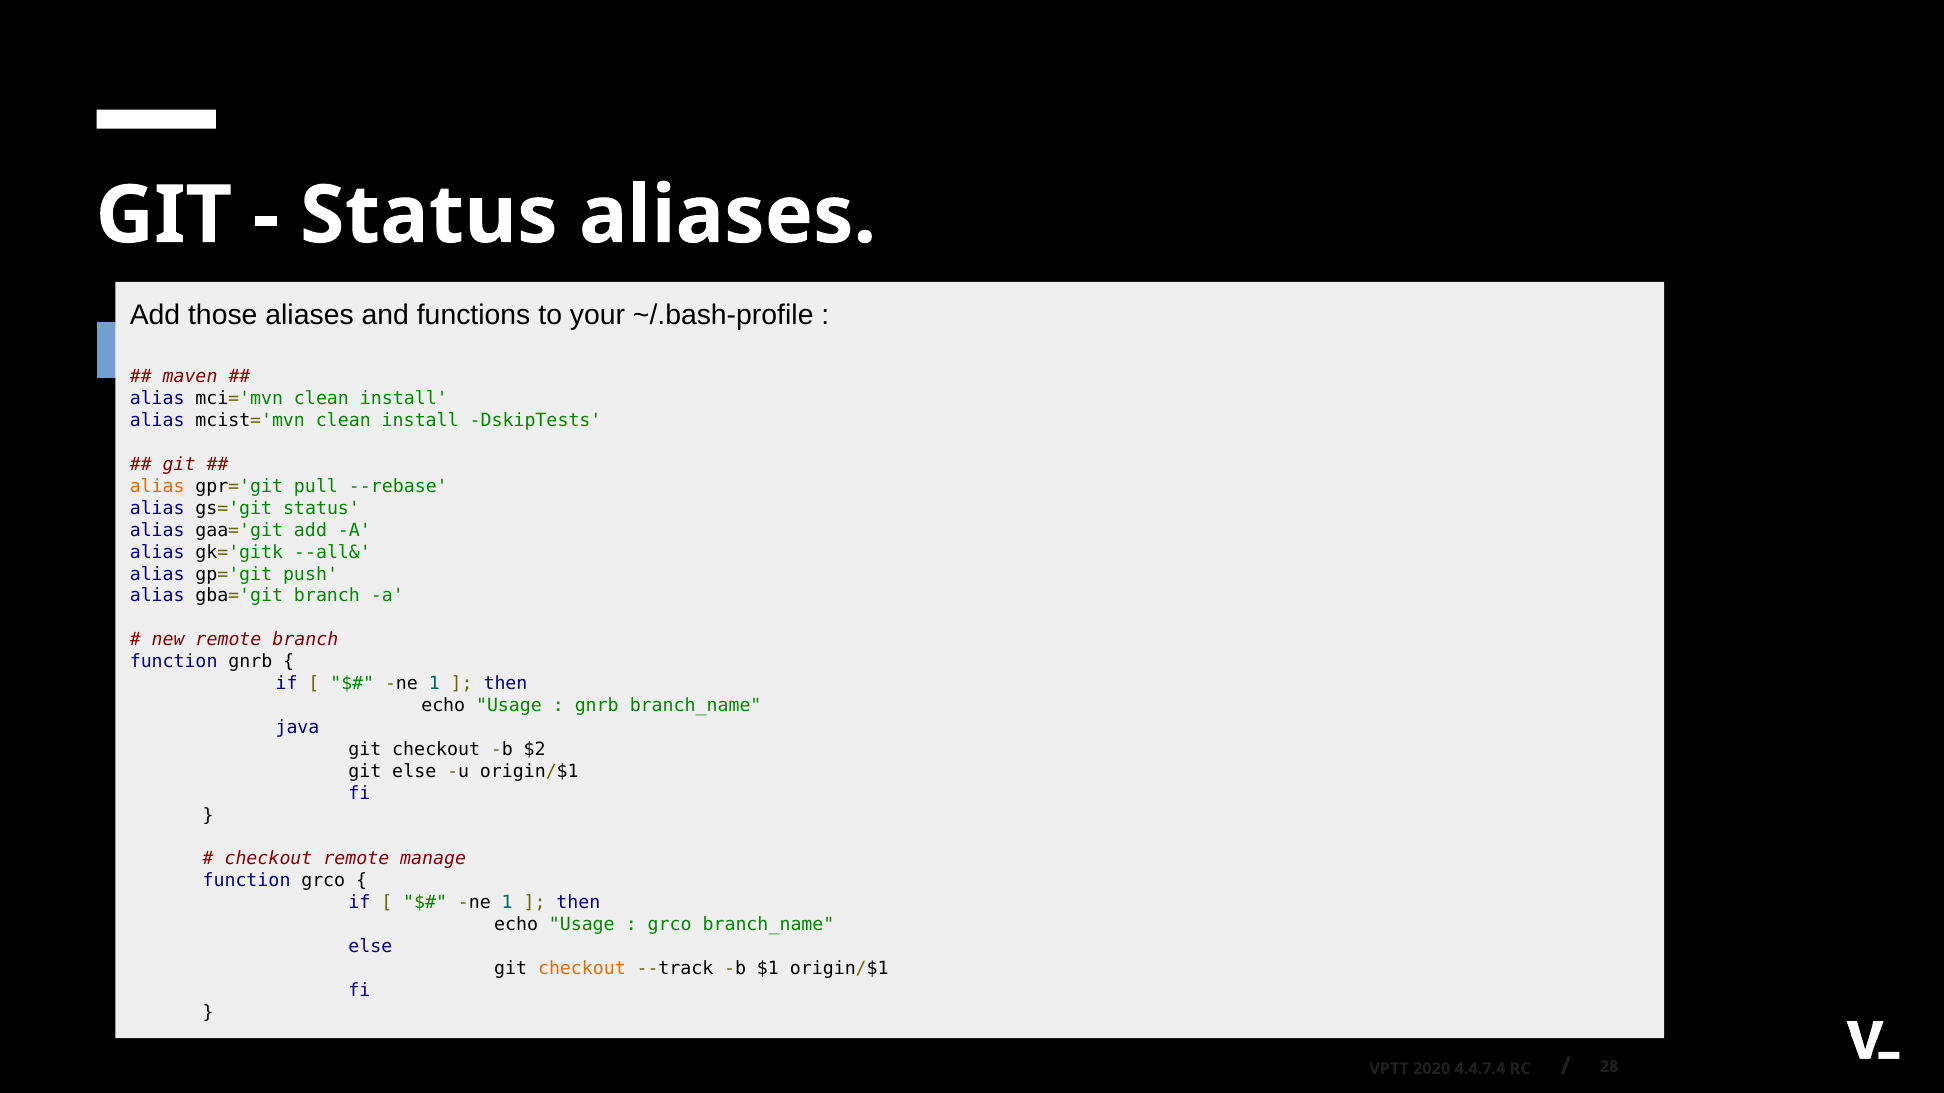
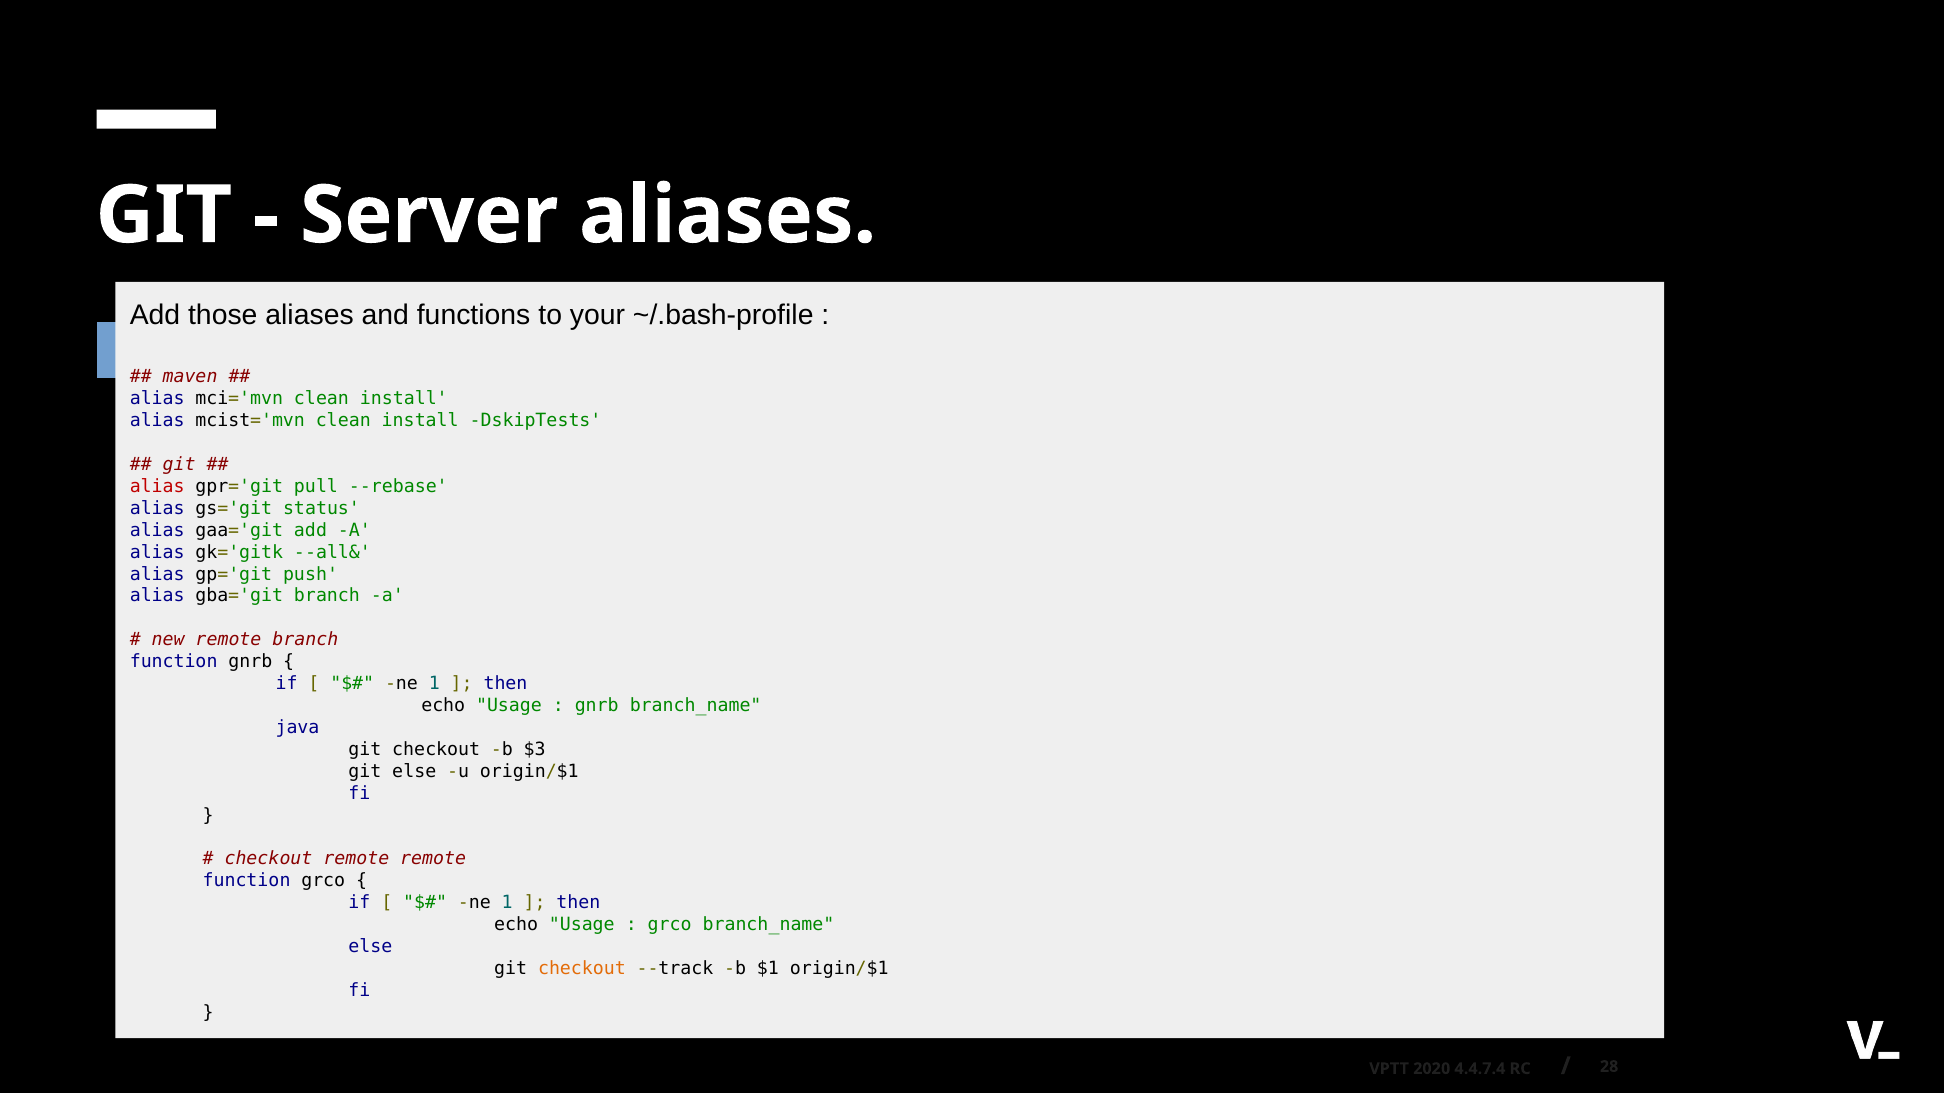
Status at (429, 216): Status -> Server
alias at (157, 486) colour: orange -> red
$2: $2 -> $3
remote manage: manage -> remote
